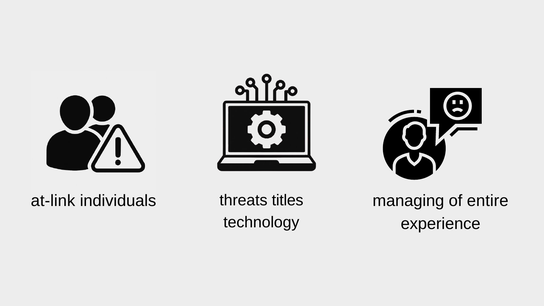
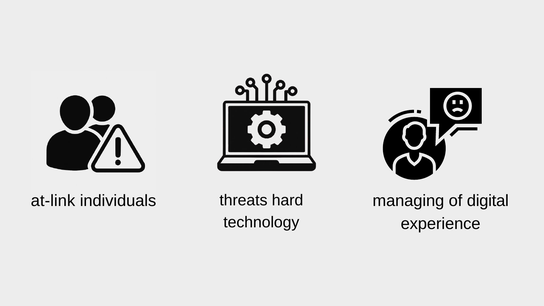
titles: titles -> hard
entire: entire -> digital
